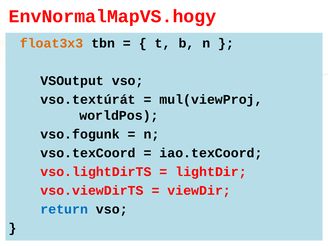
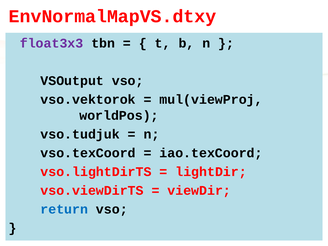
EnvNormalMapVS.hogy: EnvNormalMapVS.hogy -> EnvNormalMapVS.dtxy
float3x3 colour: orange -> purple
vso.textúrát: vso.textúrát -> vso.vektorok
vso.fogunk: vso.fogunk -> vso.tudjuk
